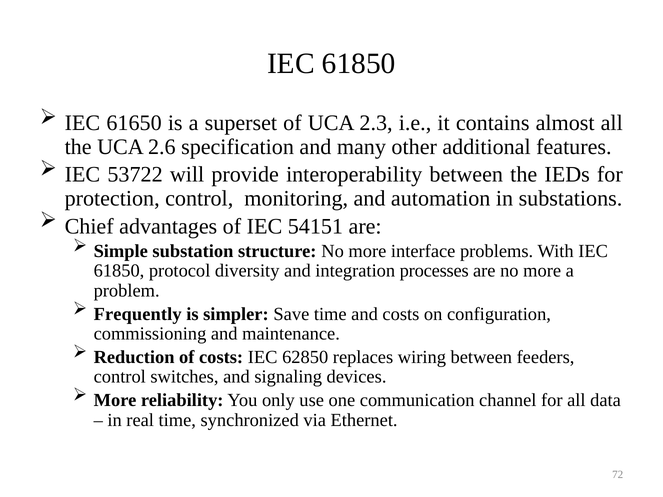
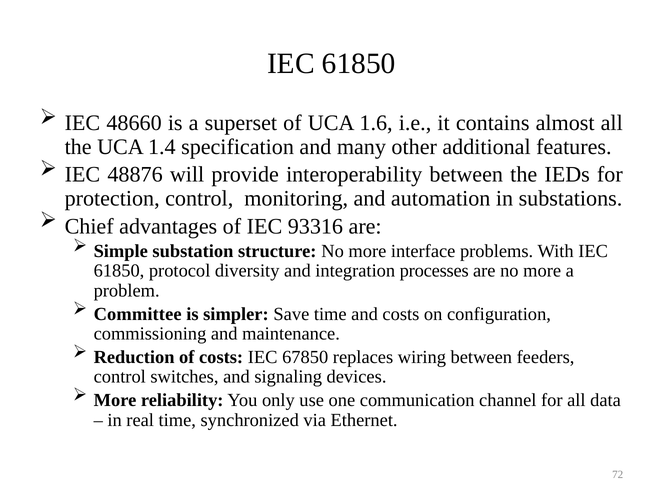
61650: 61650 -> 48660
2.3: 2.3 -> 1.6
2.6: 2.6 -> 1.4
53722: 53722 -> 48876
54151: 54151 -> 93316
Frequently: Frequently -> Committee
62850: 62850 -> 67850
